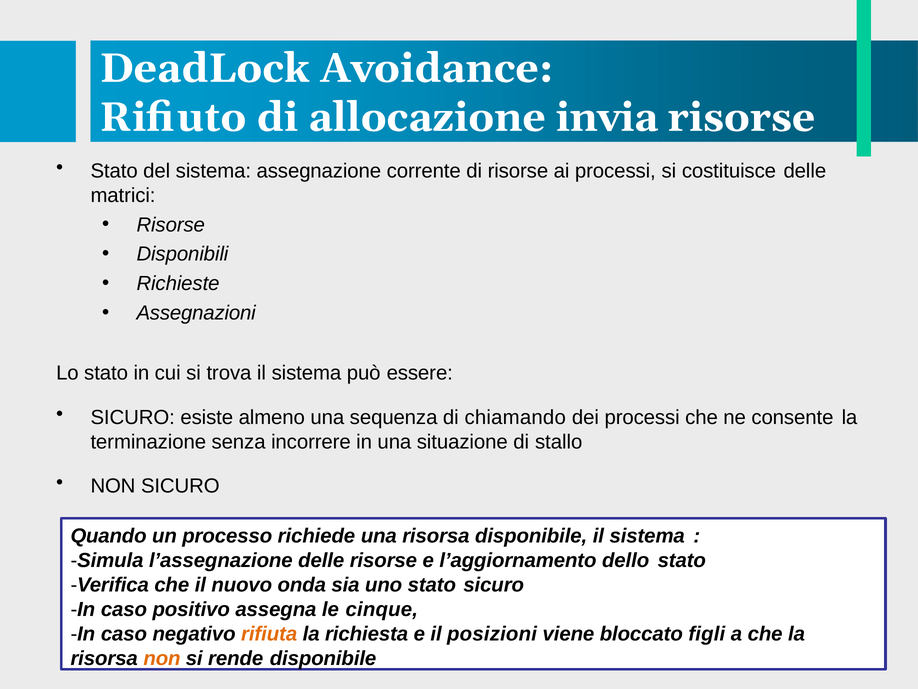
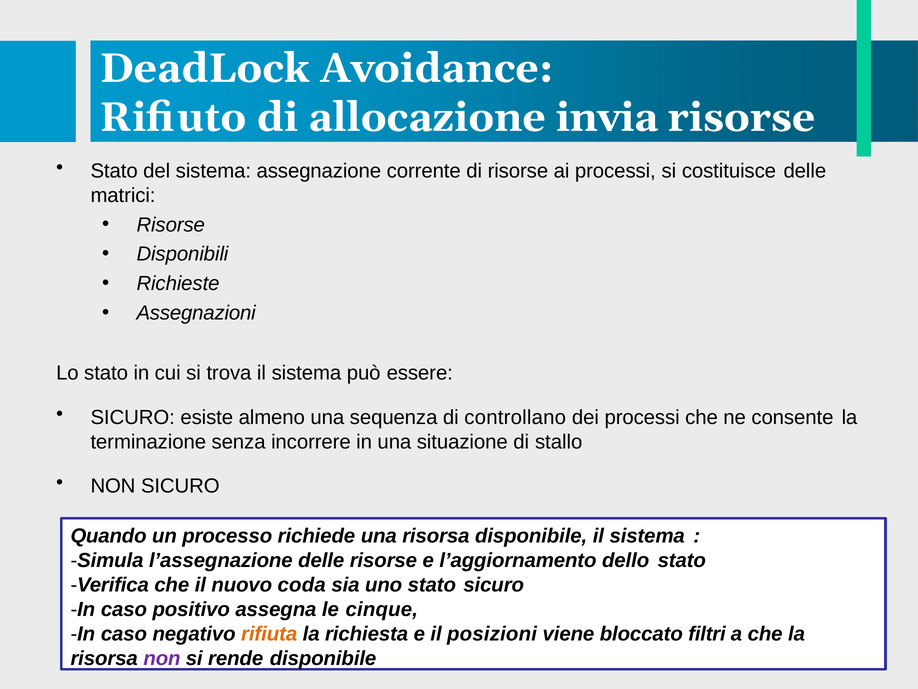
chiamando: chiamando -> controllano
onda: onda -> coda
figli: figli -> filtri
non at (162, 658) colour: orange -> purple
